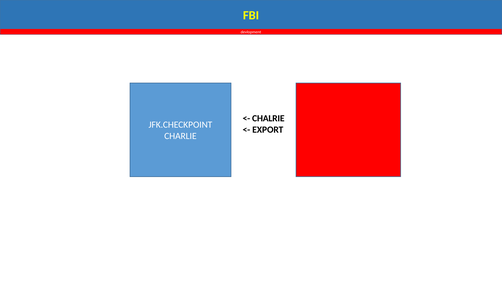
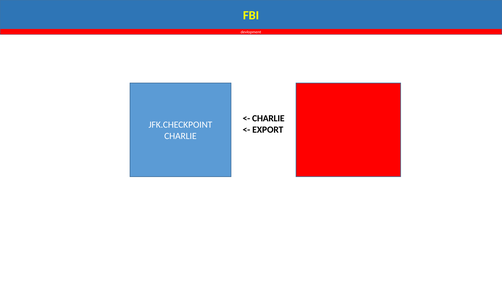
CHALRIE at (268, 119): CHALRIE -> CHARLIE
